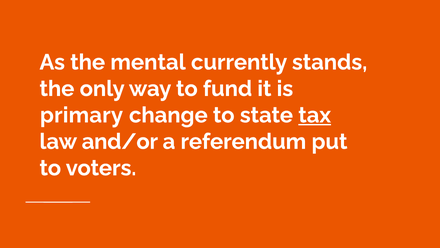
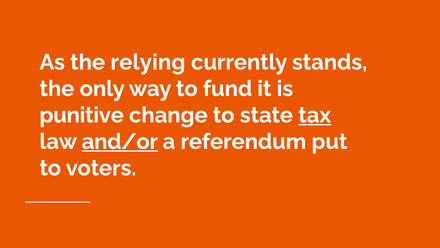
mental: mental -> relying
primary: primary -> punitive
and/or underline: none -> present
